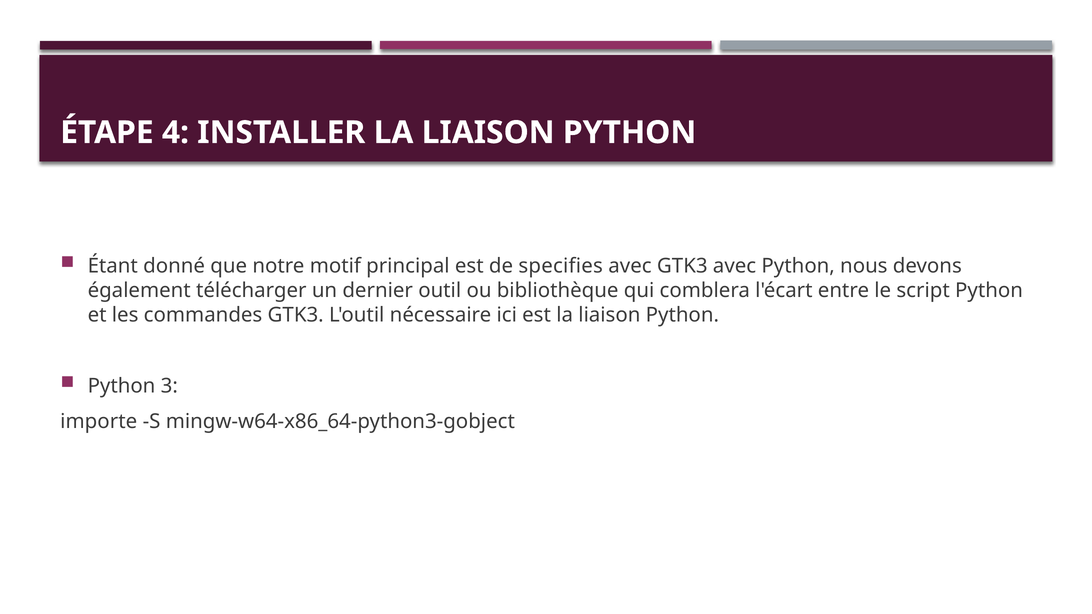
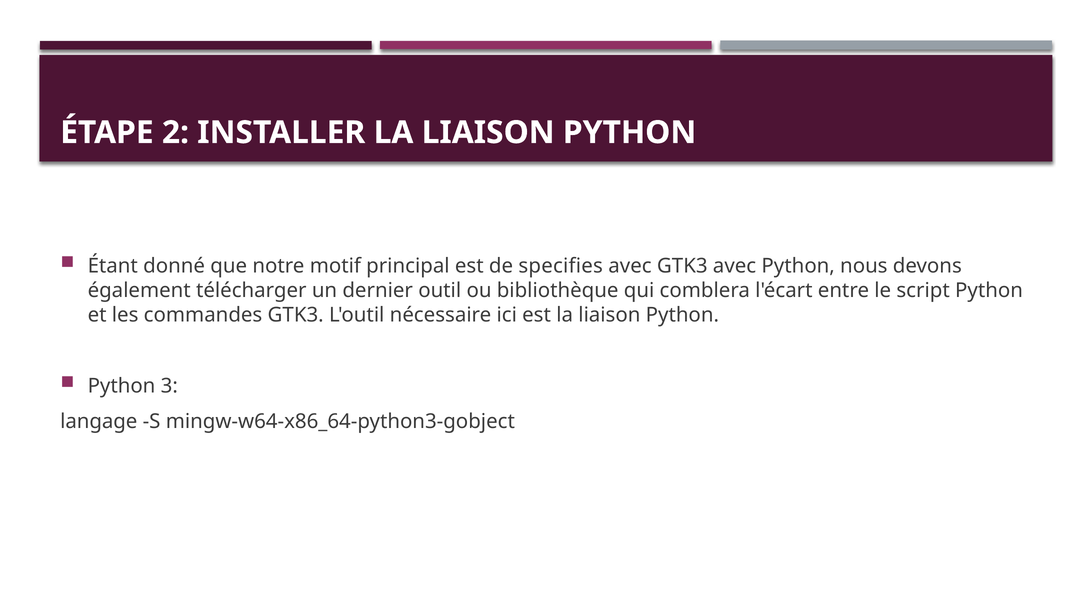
4: 4 -> 2
importe: importe -> langage
